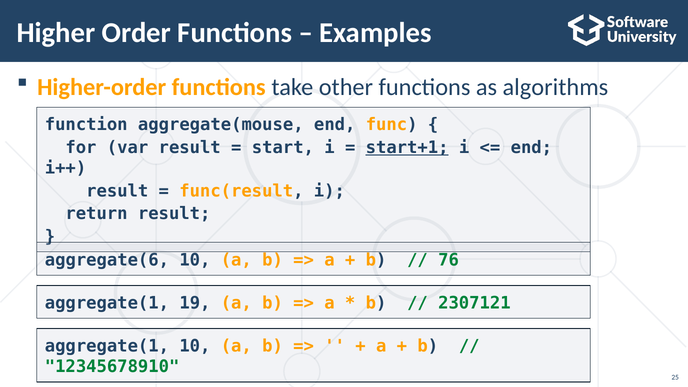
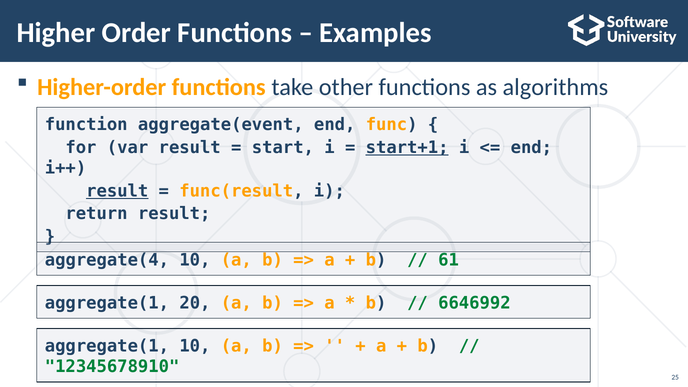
aggregate(mouse: aggregate(mouse -> aggregate(event
result at (117, 191) underline: none -> present
aggregate(6: aggregate(6 -> aggregate(4
76: 76 -> 61
19: 19 -> 20
2307121: 2307121 -> 6646992
